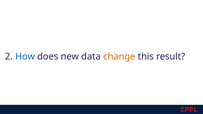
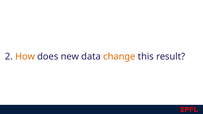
How colour: blue -> orange
